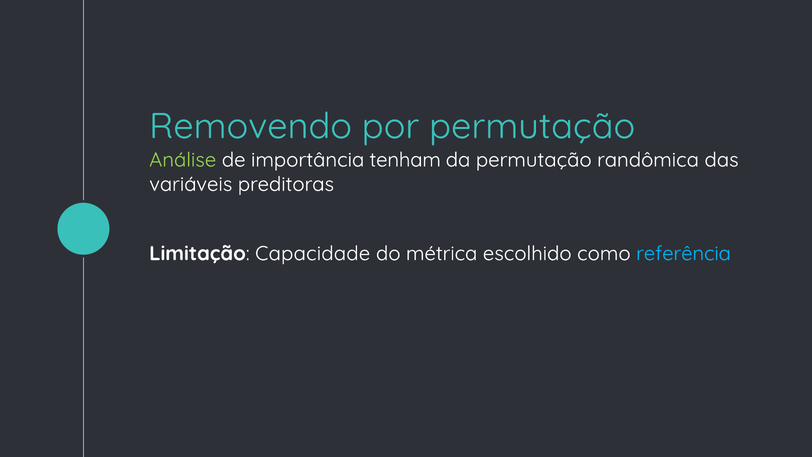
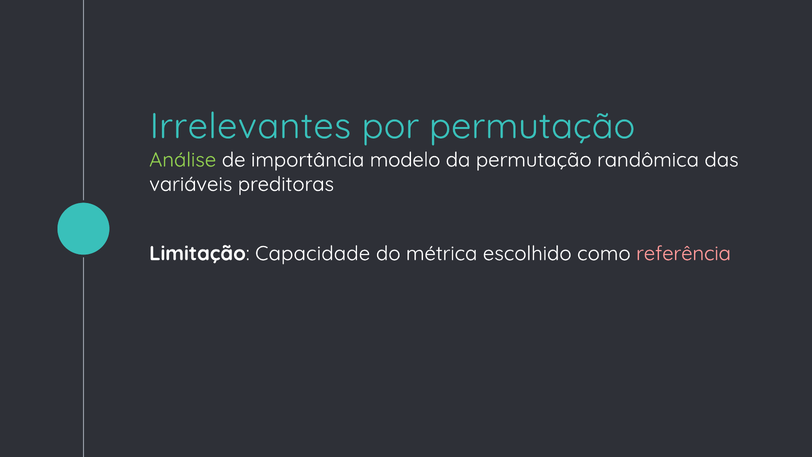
Removendo: Removendo -> Irrelevantes
tenham: tenham -> modelo
referência colour: light blue -> pink
